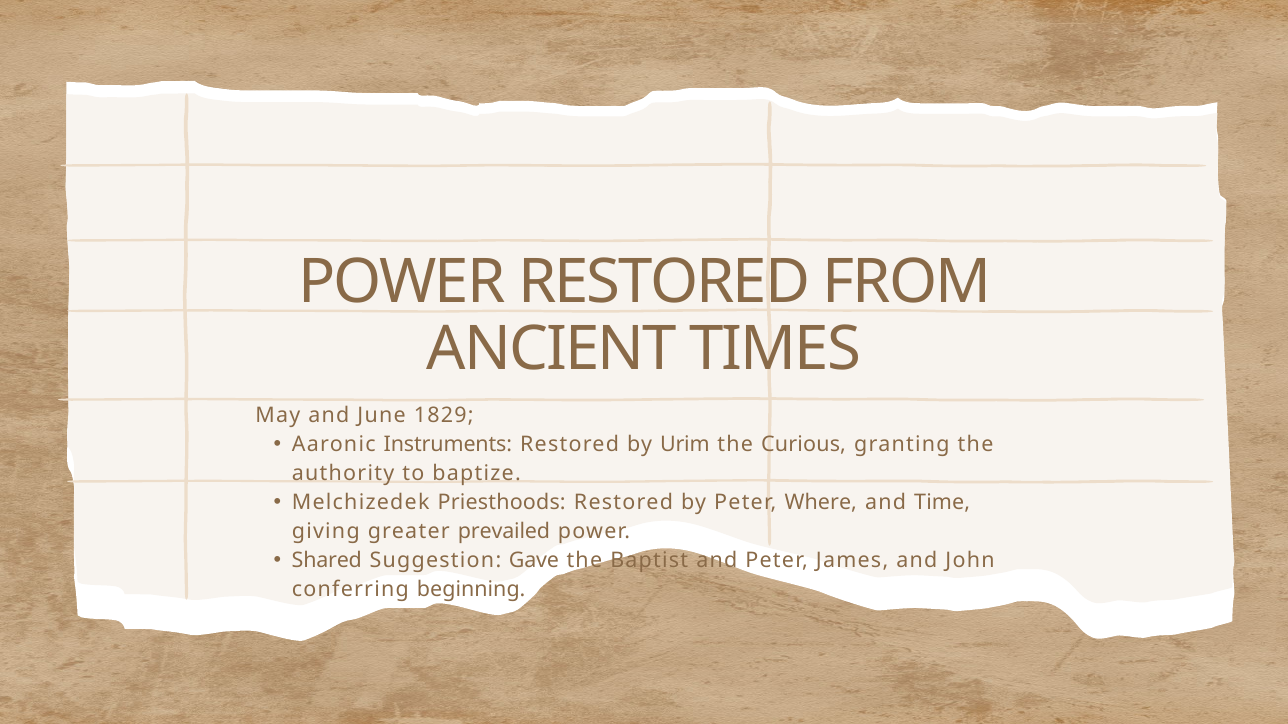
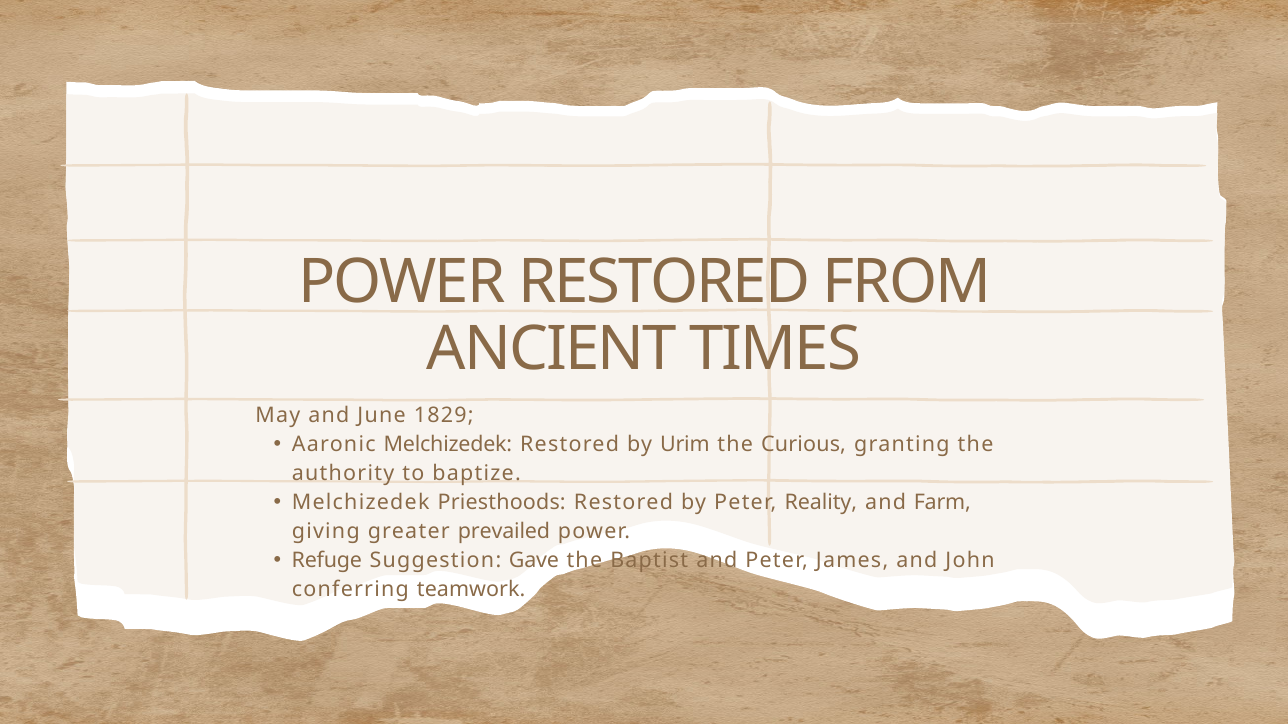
Aaronic Instruments: Instruments -> Melchizedek
Where: Where -> Reality
Time: Time -> Farm
Shared: Shared -> Refuge
beginning: beginning -> teamwork
